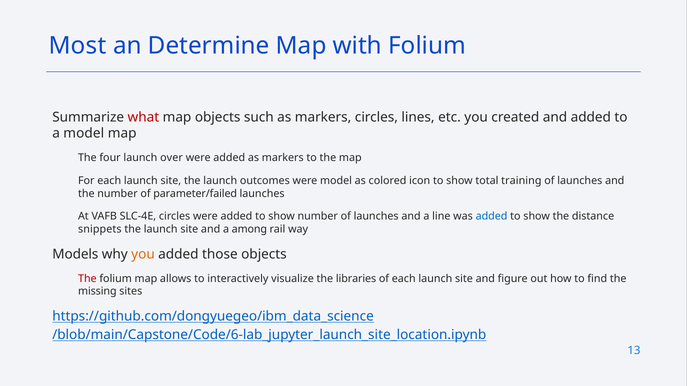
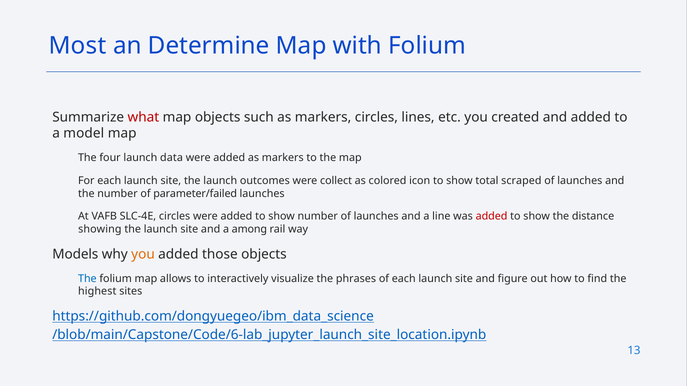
over: over -> data
were model: model -> collect
training: training -> scraped
added at (492, 217) colour: blue -> red
snippets: snippets -> showing
The at (87, 279) colour: red -> blue
libraries: libraries -> phrases
missing: missing -> highest
